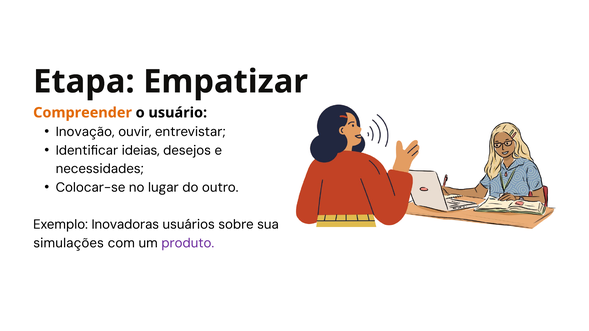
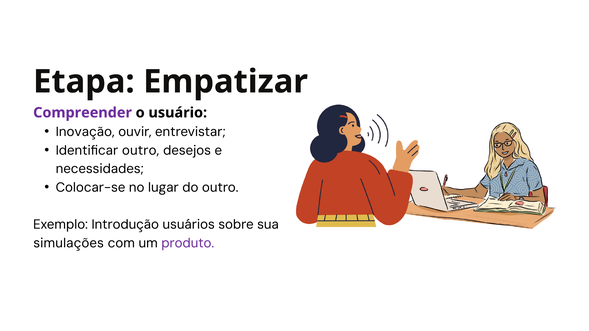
Compreender colour: orange -> purple
Identificar ideias: ideias -> outro
Inovadoras: Inovadoras -> Introdução
